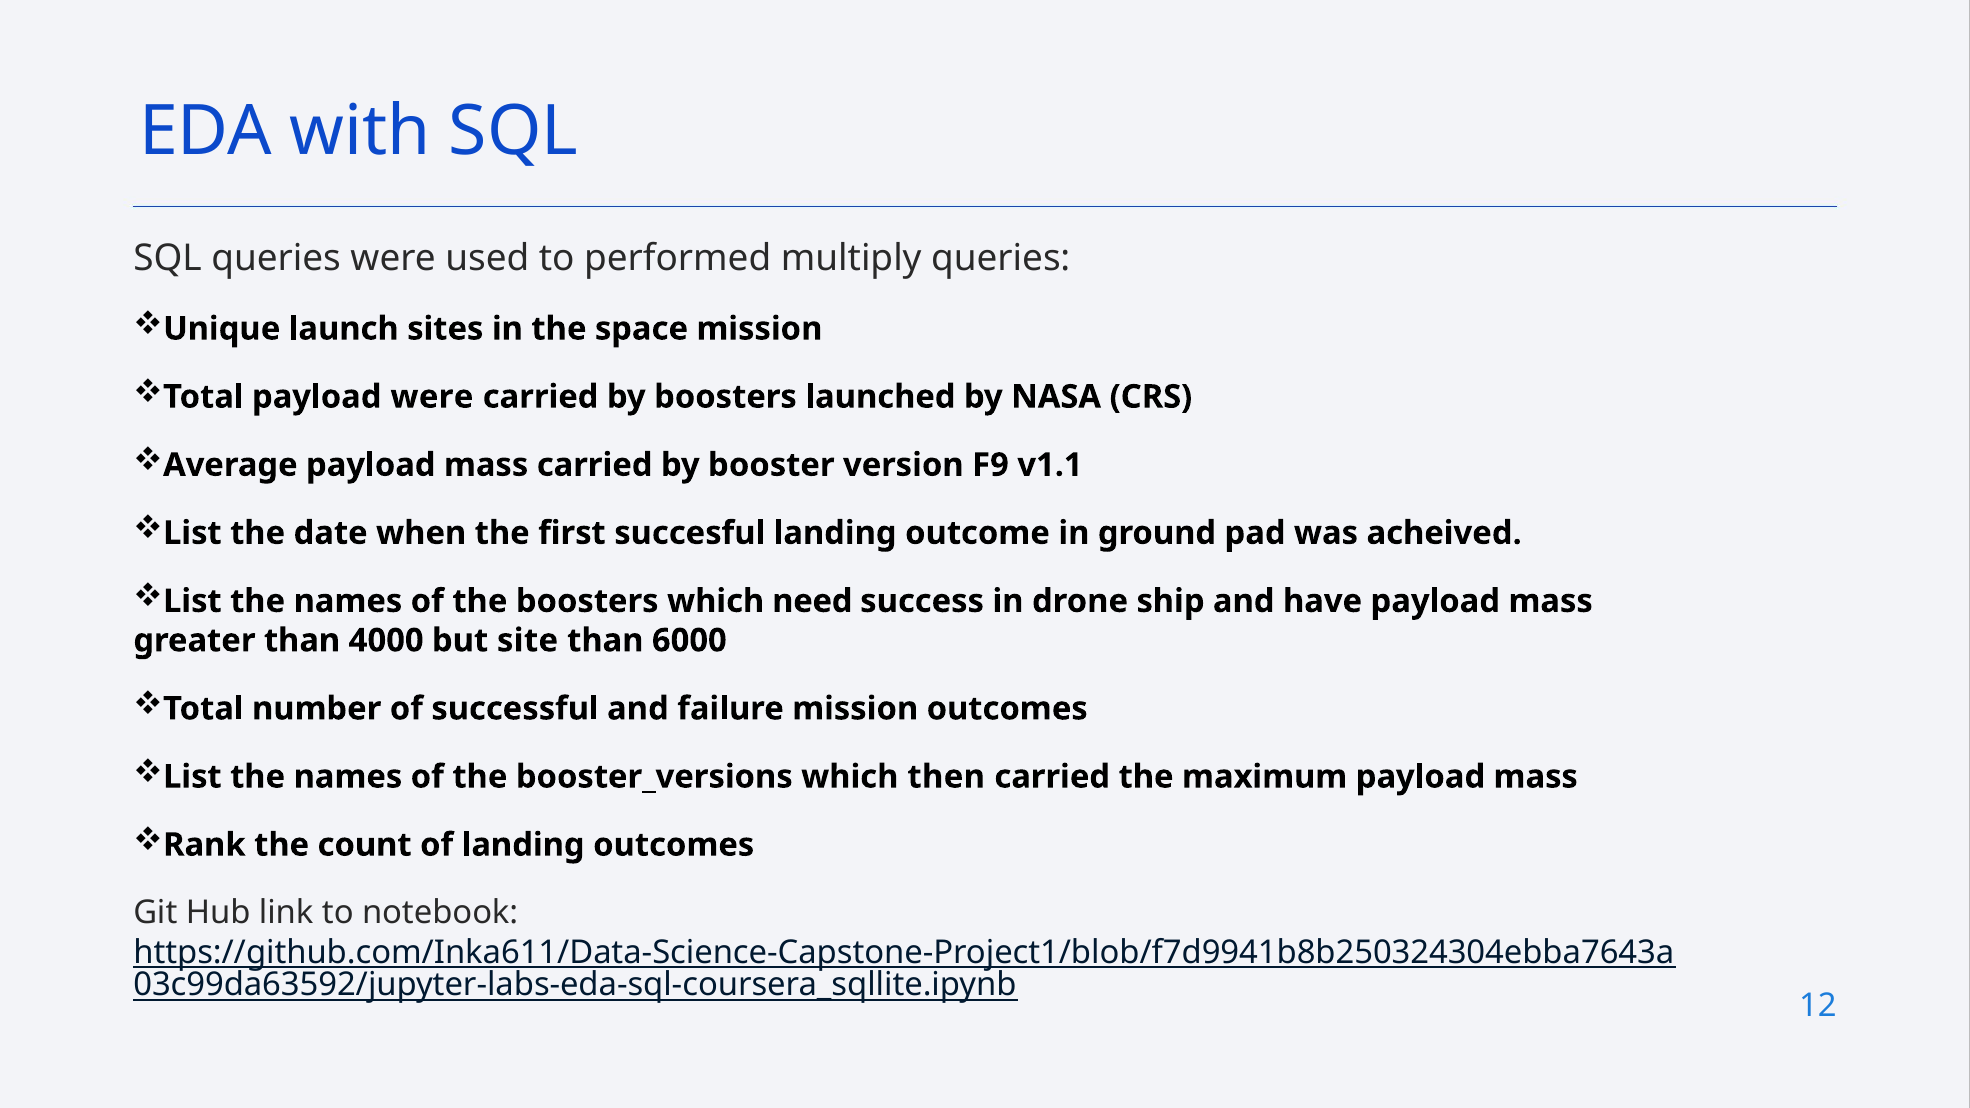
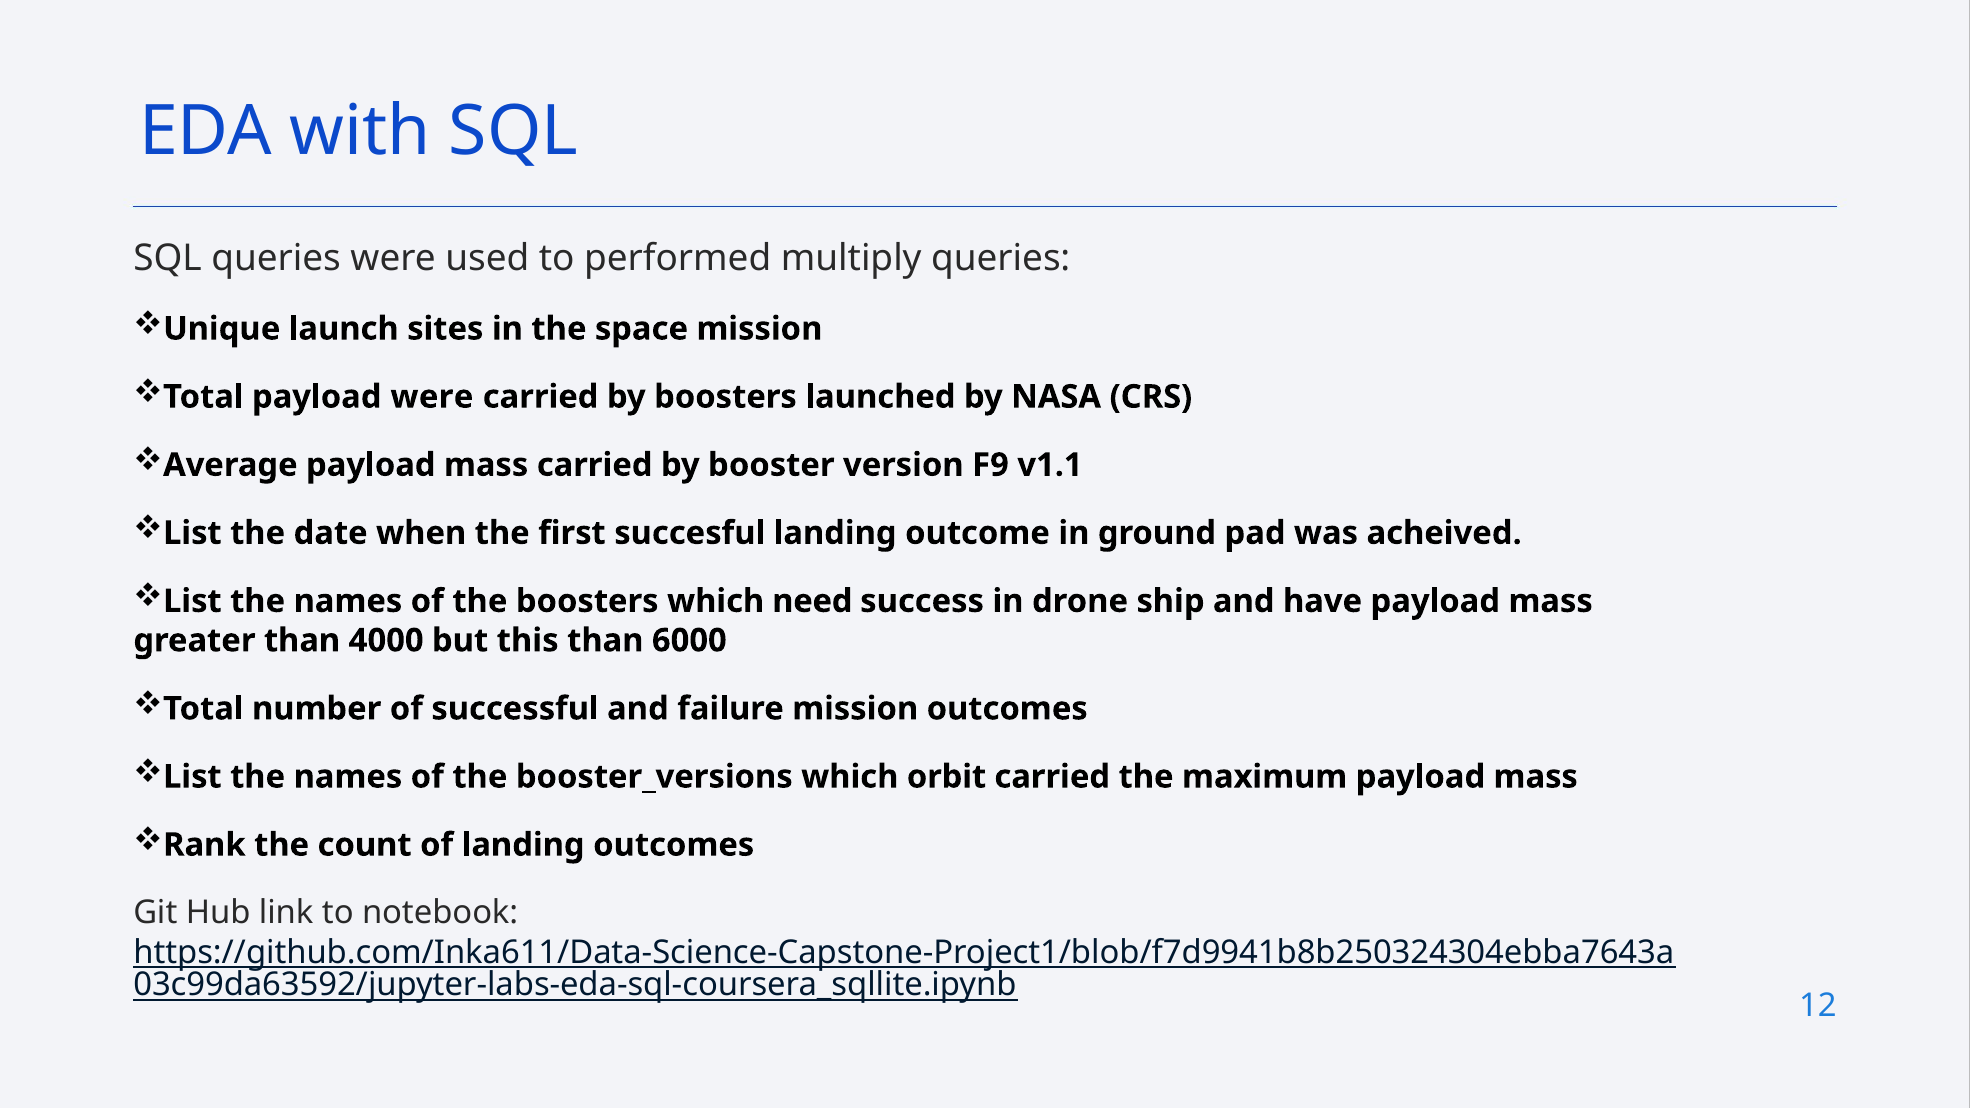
site: site -> this
then: then -> orbit
